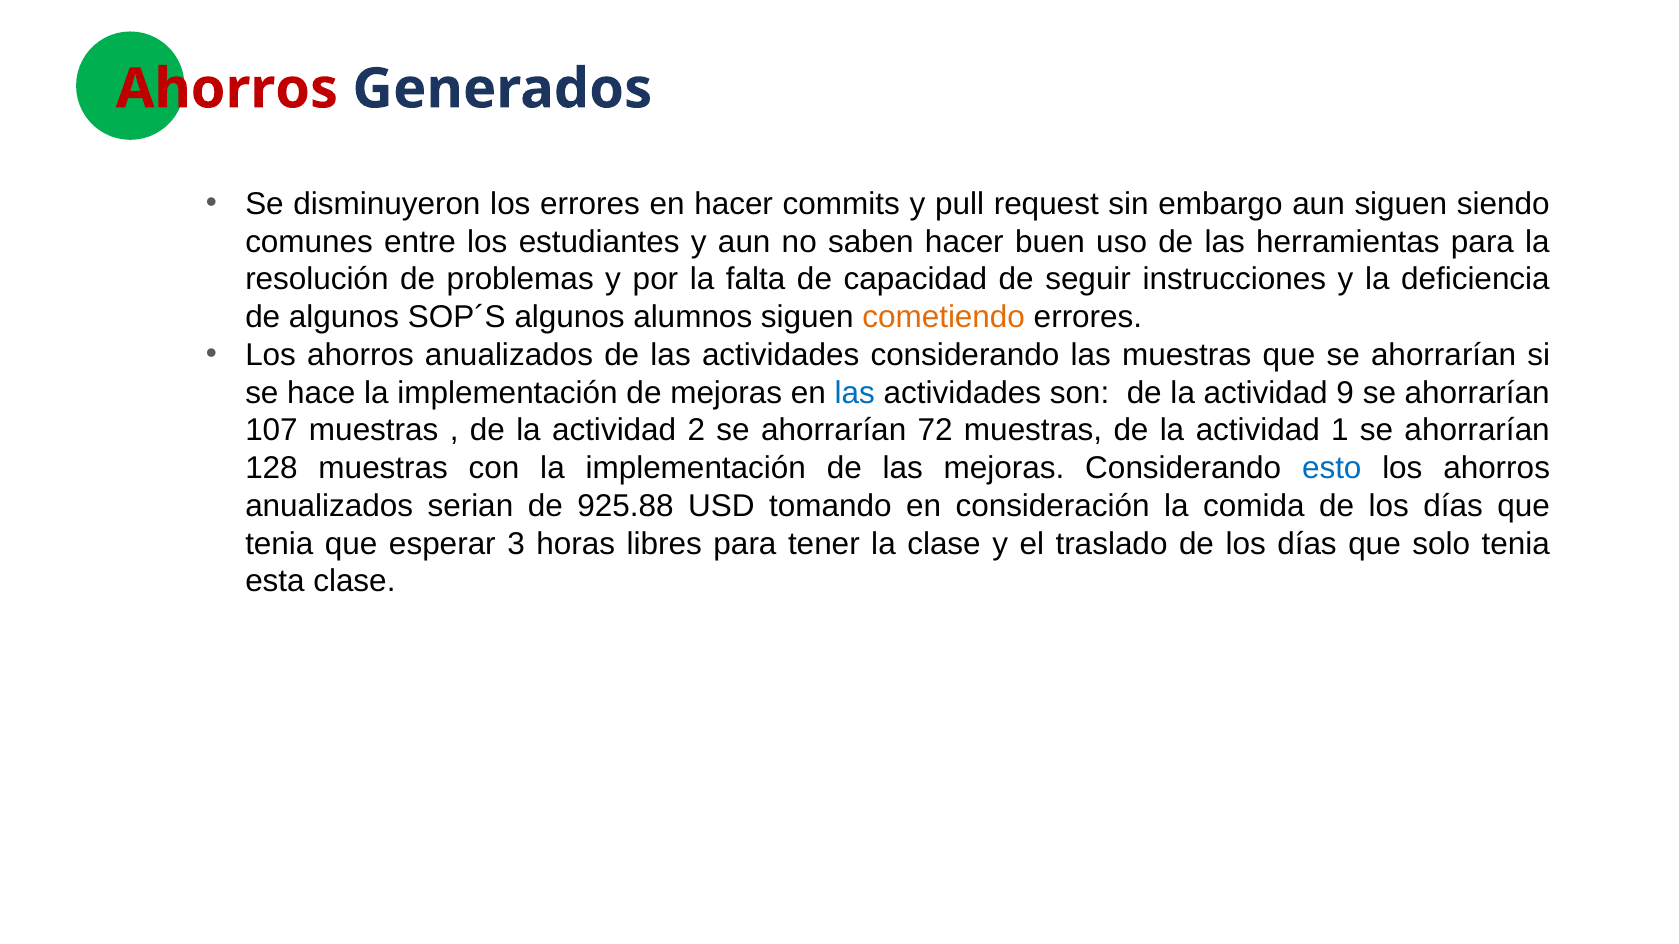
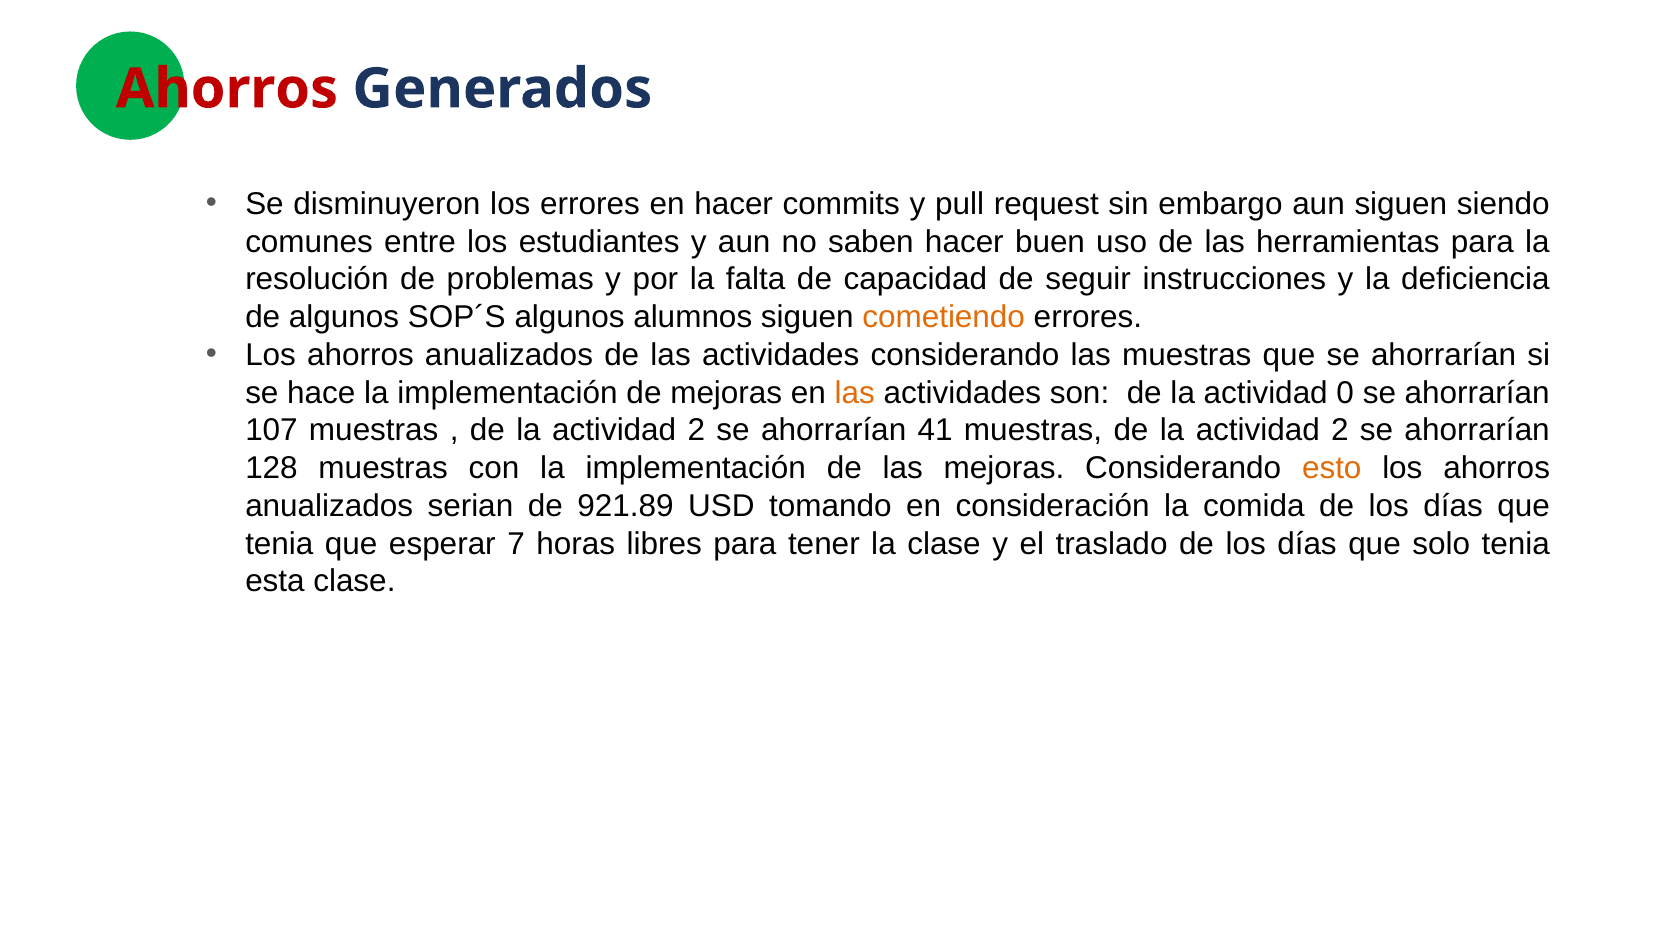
las at (855, 393) colour: blue -> orange
9: 9 -> 0
72: 72 -> 41
1 at (1340, 431): 1 -> 2
esto colour: blue -> orange
925.88: 925.88 -> 921.89
3: 3 -> 7
